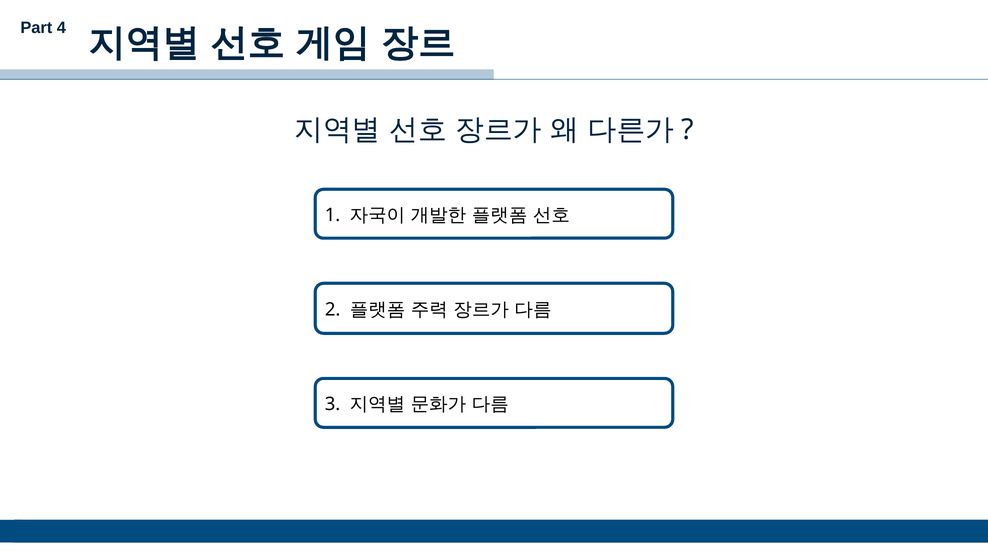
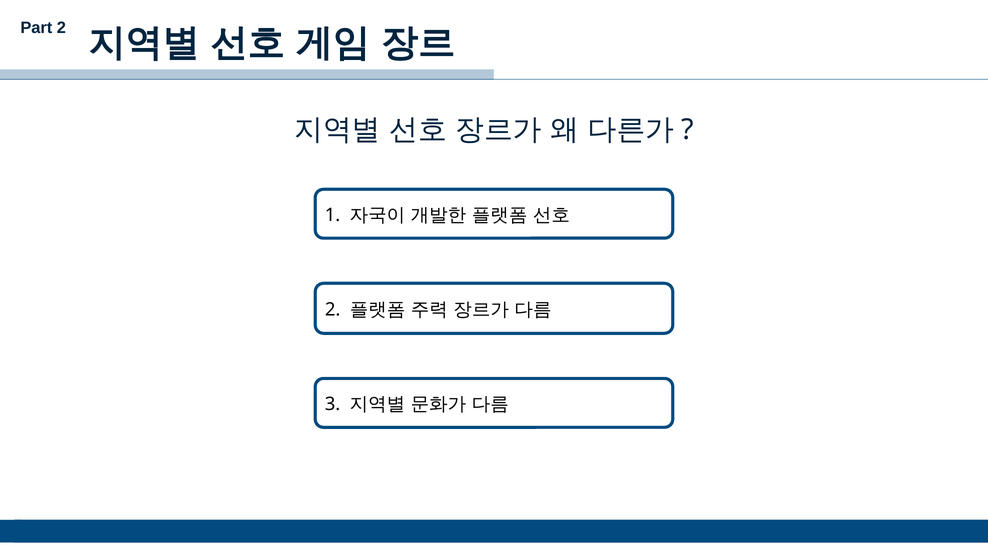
Part 4: 4 -> 2
